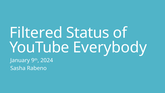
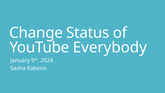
Filtered: Filtered -> Change
